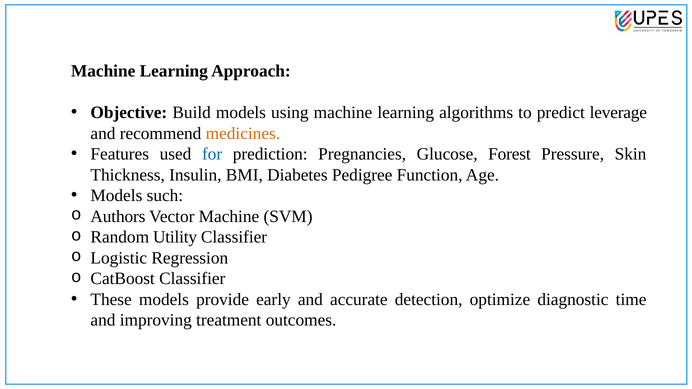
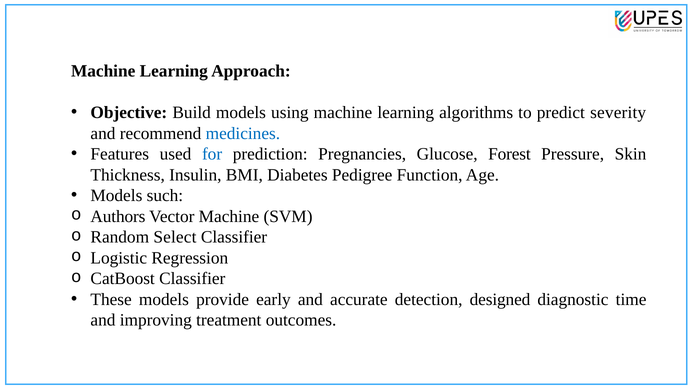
leverage: leverage -> severity
medicines colour: orange -> blue
Utility: Utility -> Select
optimize: optimize -> designed
